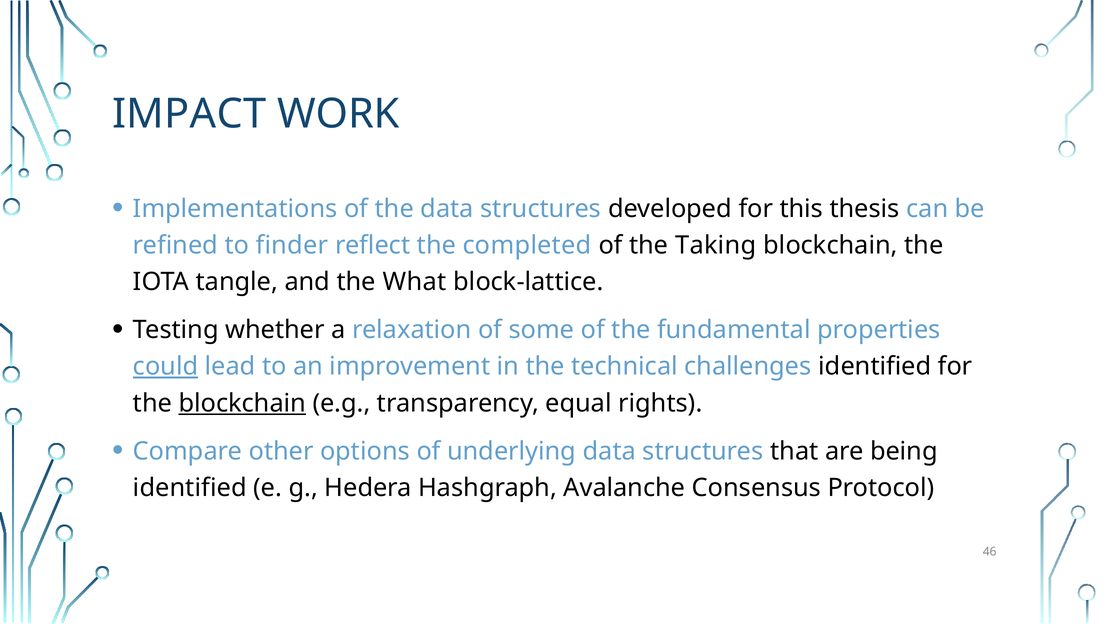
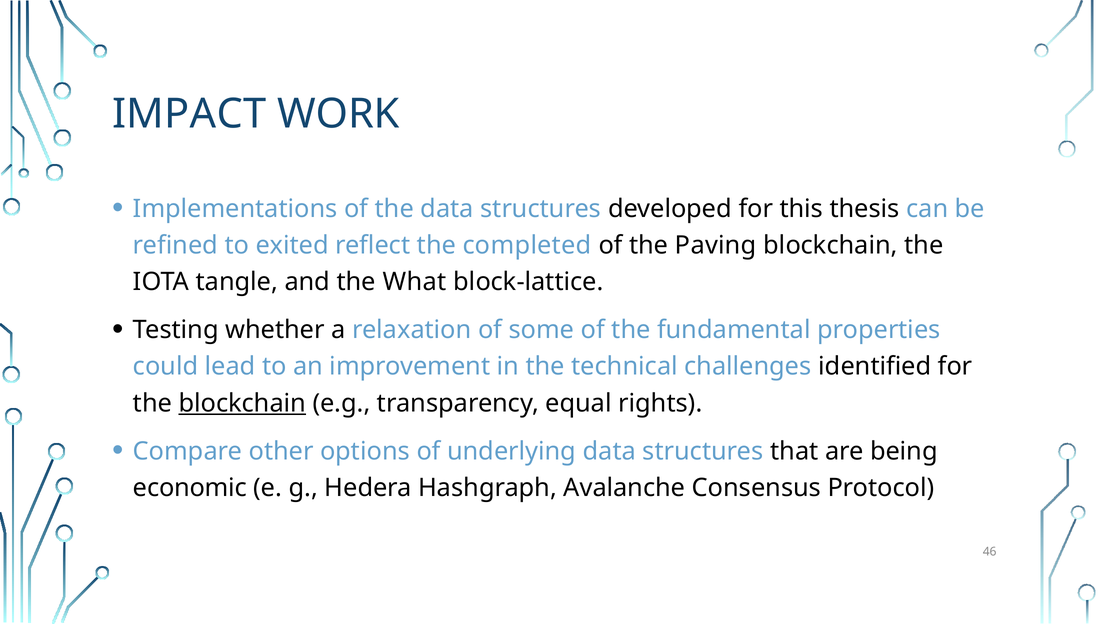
finder: finder -> exited
Taking: Taking -> Paving
could underline: present -> none
identified at (190, 488): identified -> economic
